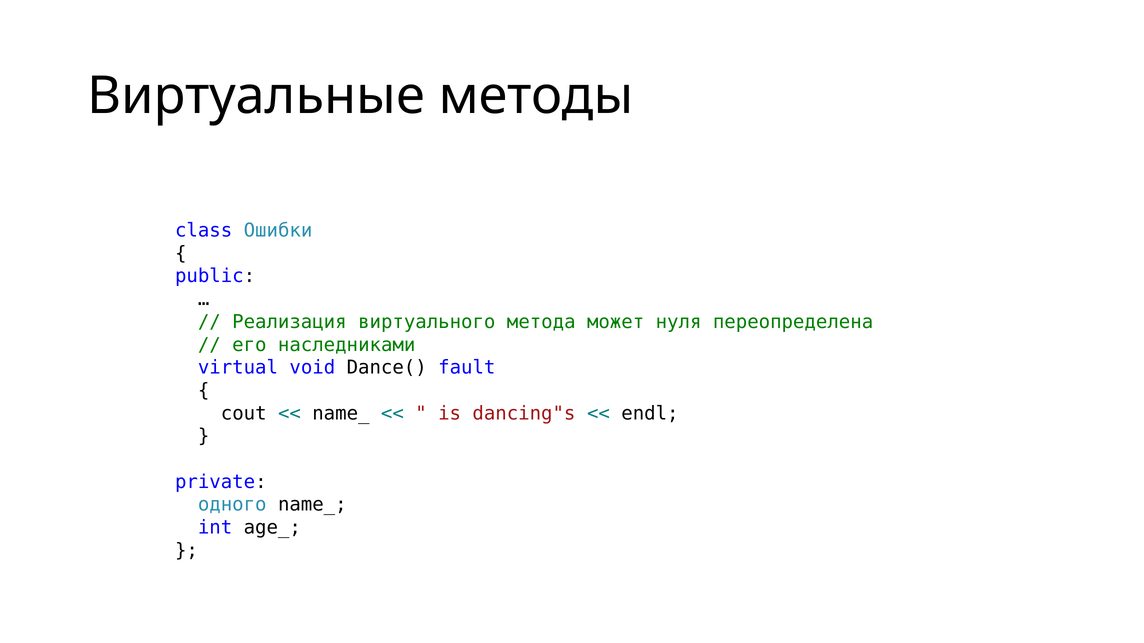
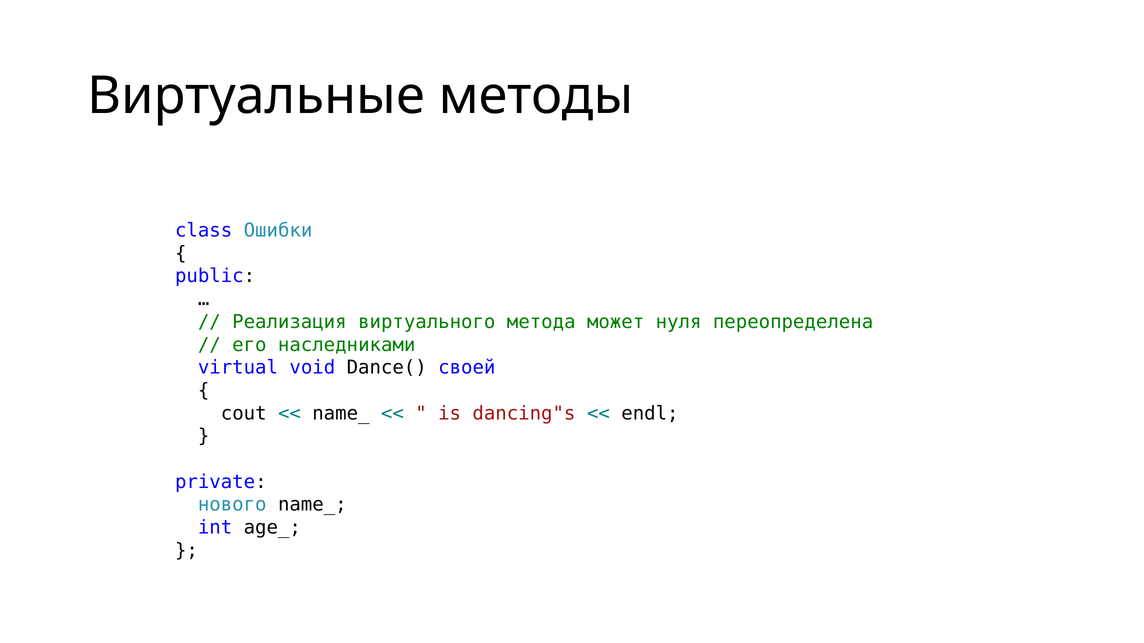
fault: fault -> своей
одного: одного -> нового
